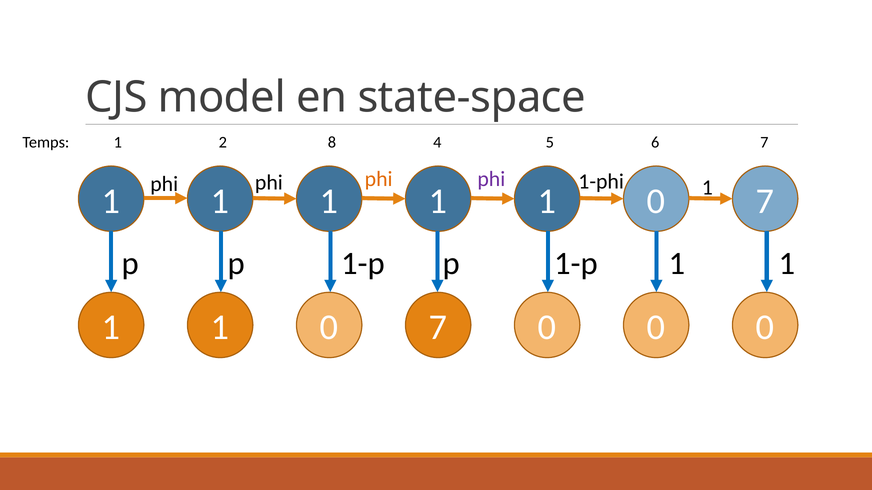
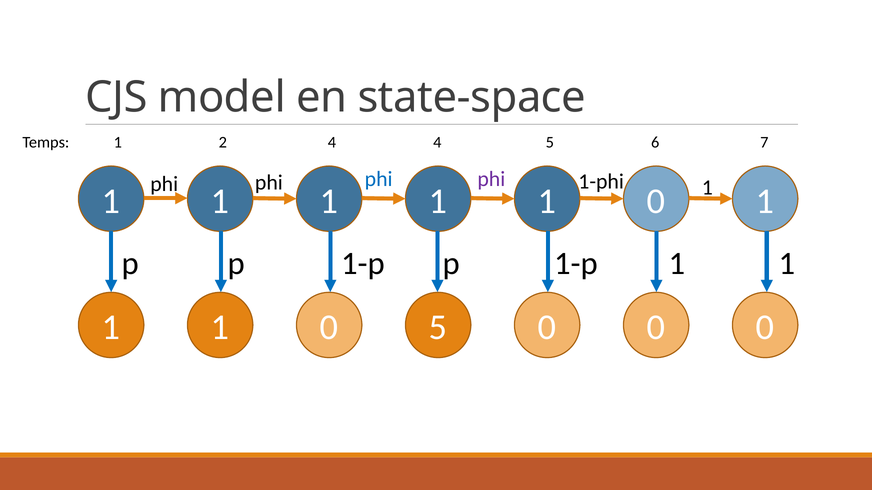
2 8: 8 -> 4
phi at (379, 179) colour: orange -> blue
7 at (765, 201): 7 -> 1
0 7: 7 -> 5
